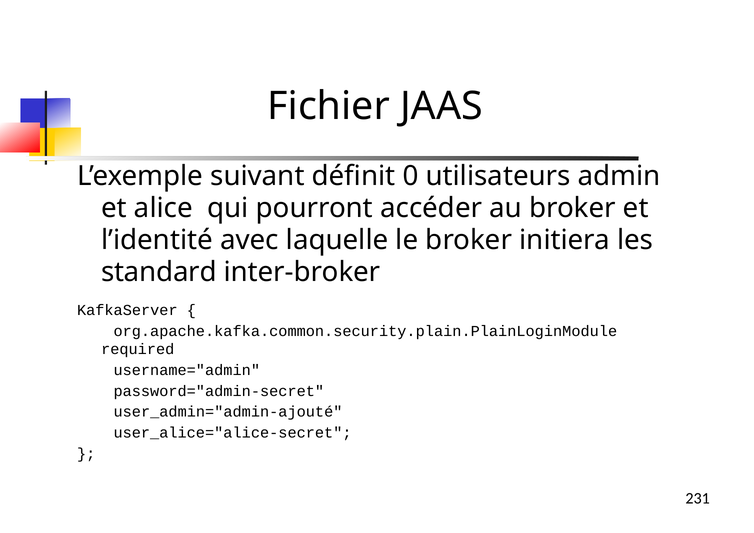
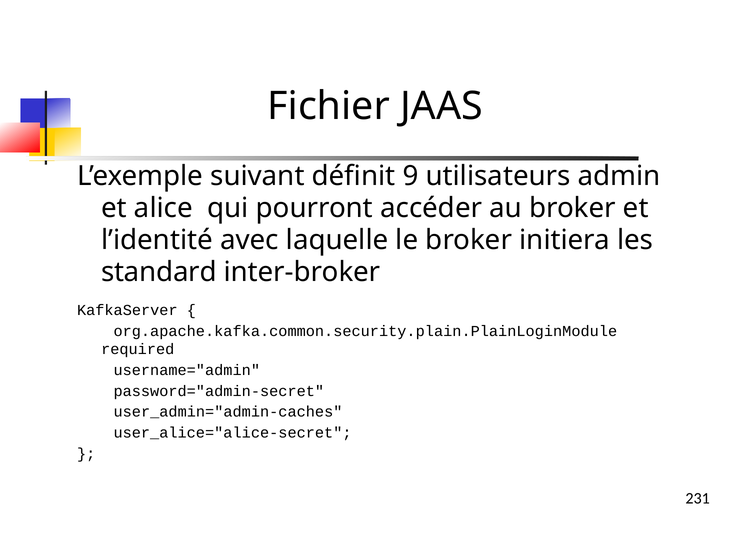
0: 0 -> 9
user_admin="admin-ajouté: user_admin="admin-ajouté -> user_admin="admin-caches
